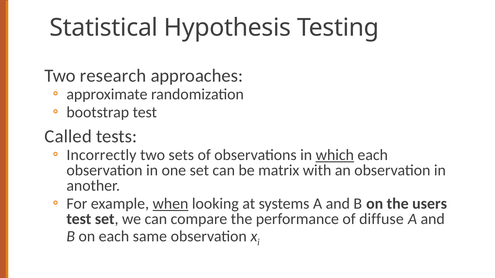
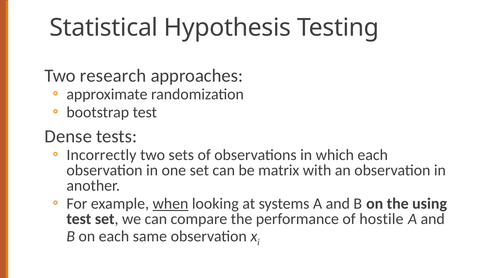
Called: Called -> Dense
which underline: present -> none
users: users -> using
diffuse: diffuse -> hostile
